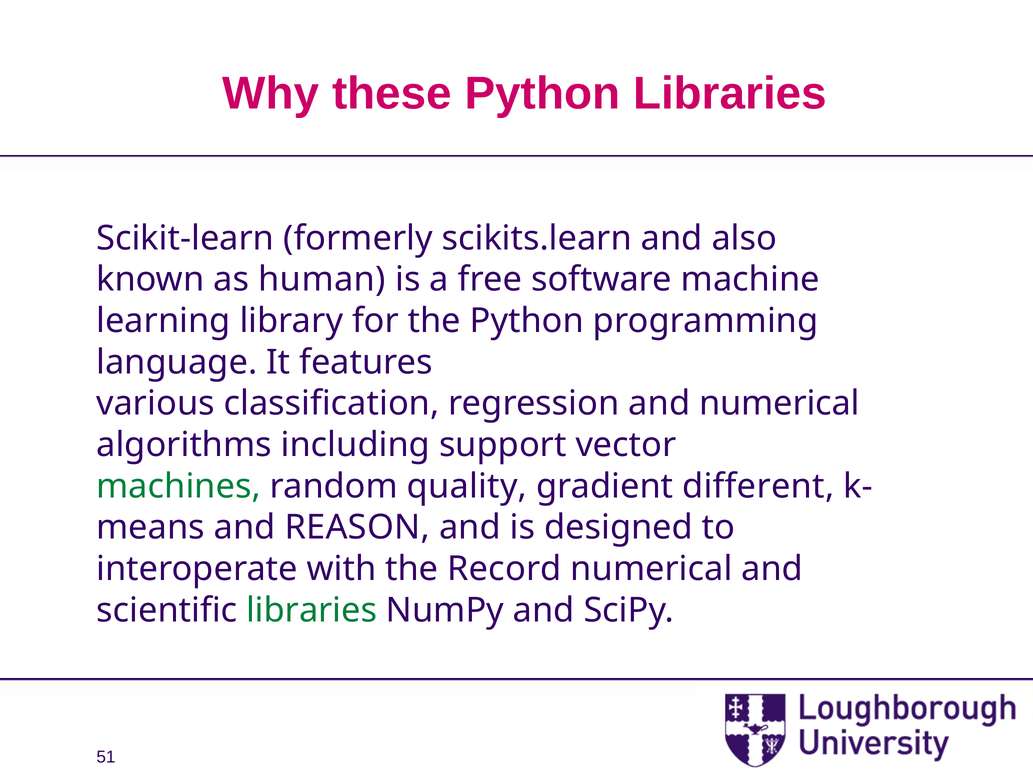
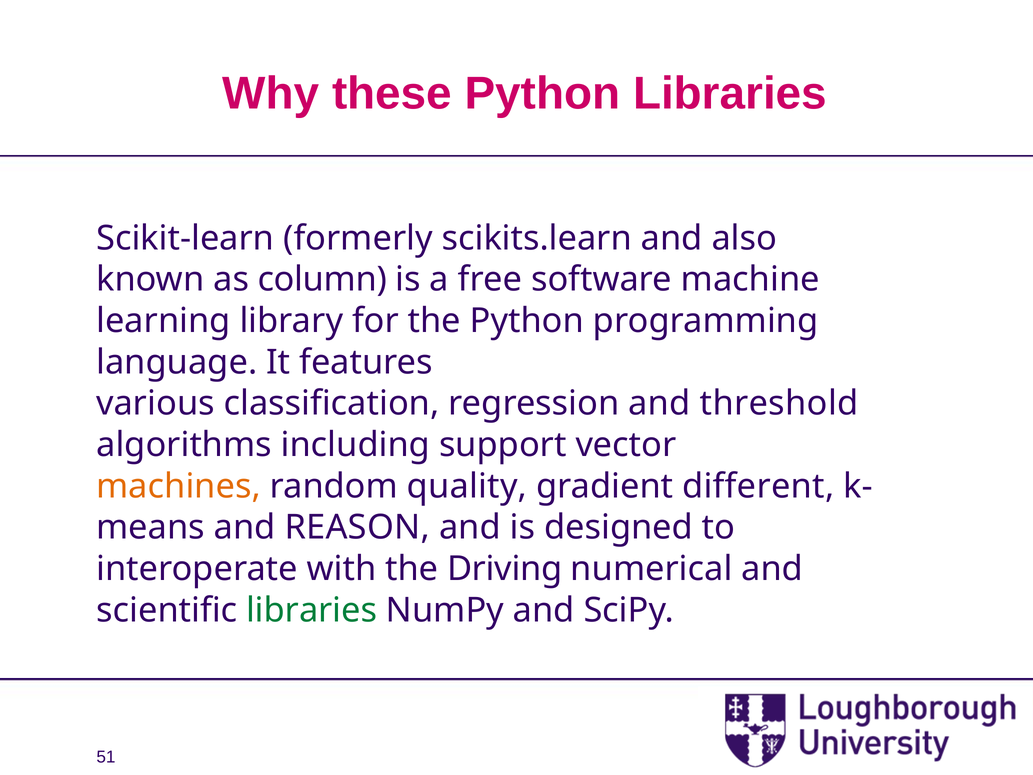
human: human -> column
and numerical: numerical -> threshold
machines colour: green -> orange
Record: Record -> Driving
